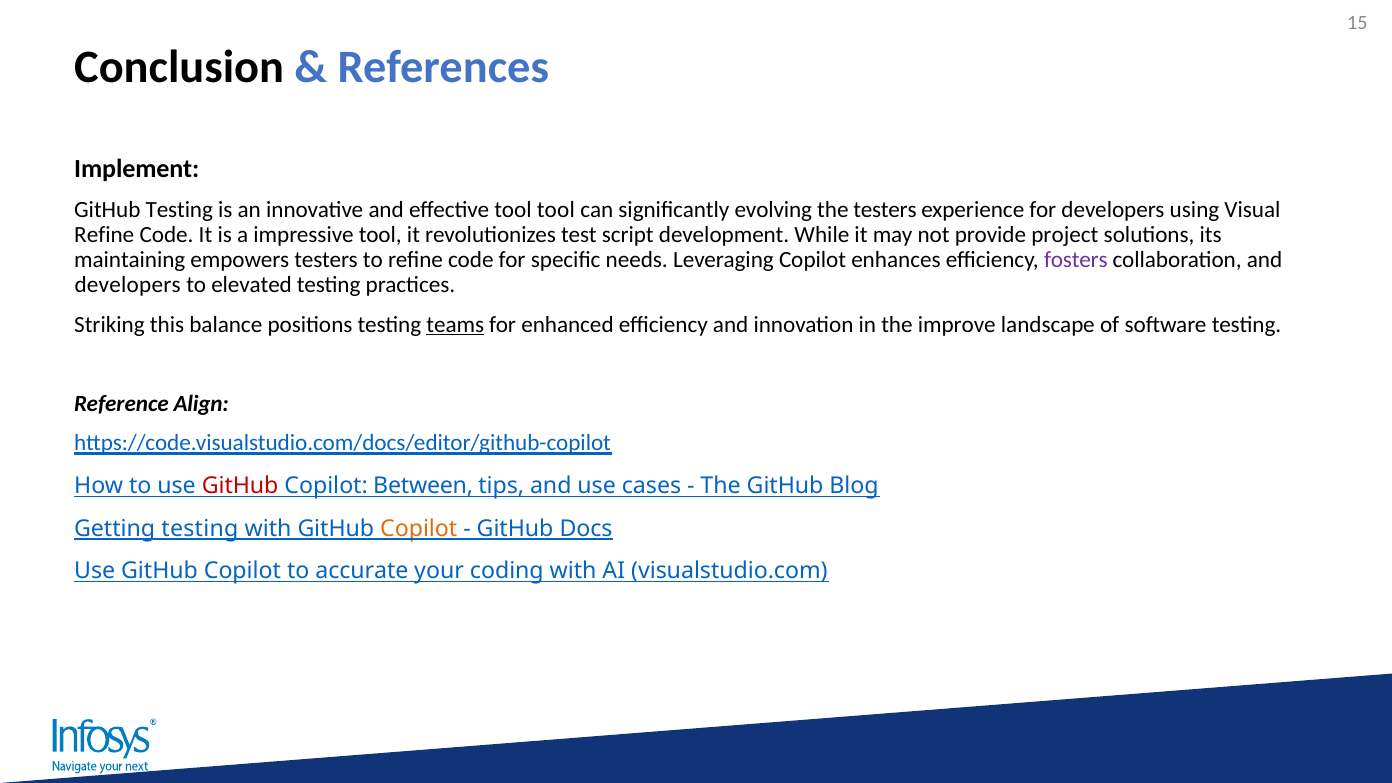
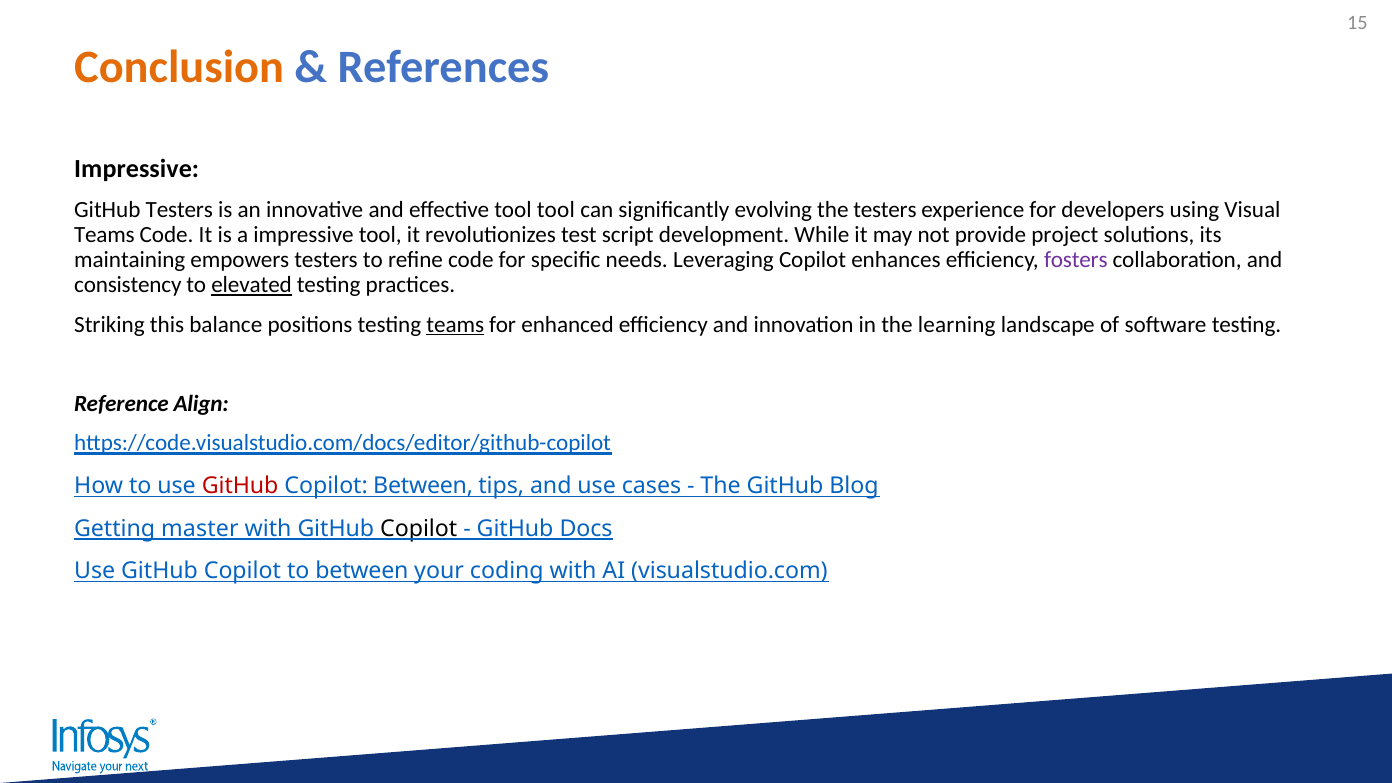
Conclusion colour: black -> orange
Implement at (137, 169): Implement -> Impressive
GitHub Testing: Testing -> Testers
Refine at (104, 235): Refine -> Teams
developers at (128, 285): developers -> consistency
elevated underline: none -> present
improve: improve -> learning
Getting testing: testing -> master
Copilot at (419, 528) colour: orange -> black
to accurate: accurate -> between
